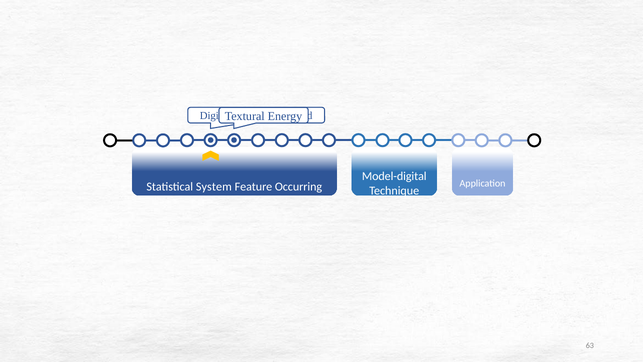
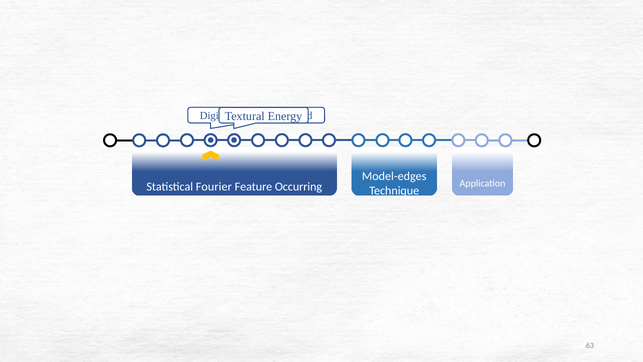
Model-digital: Model-digital -> Model-edges
System: System -> Fourier
